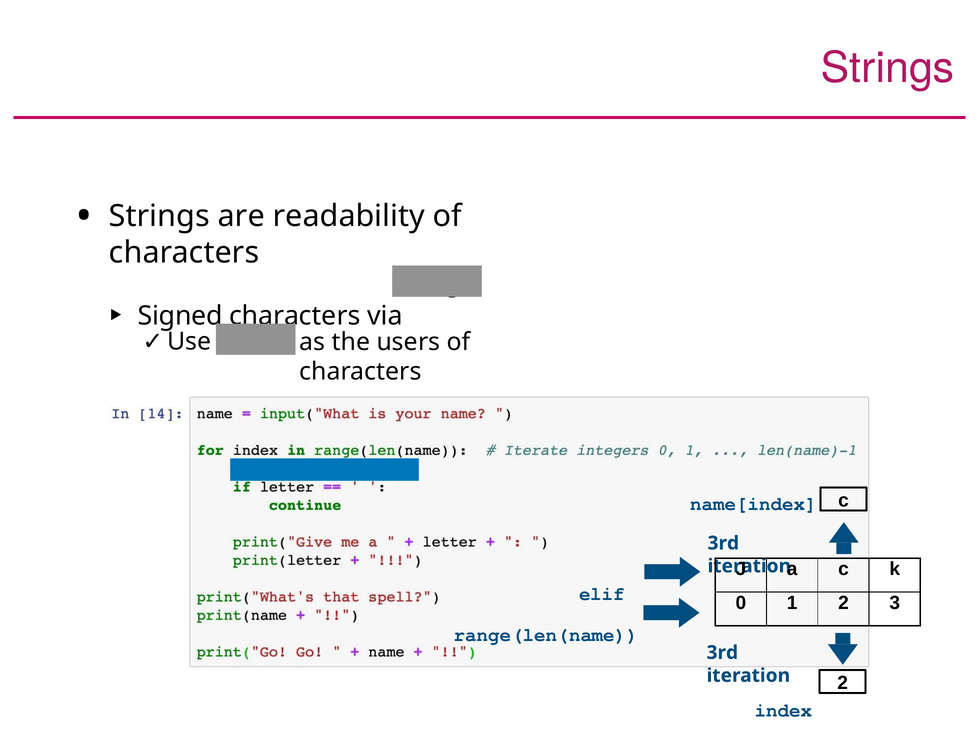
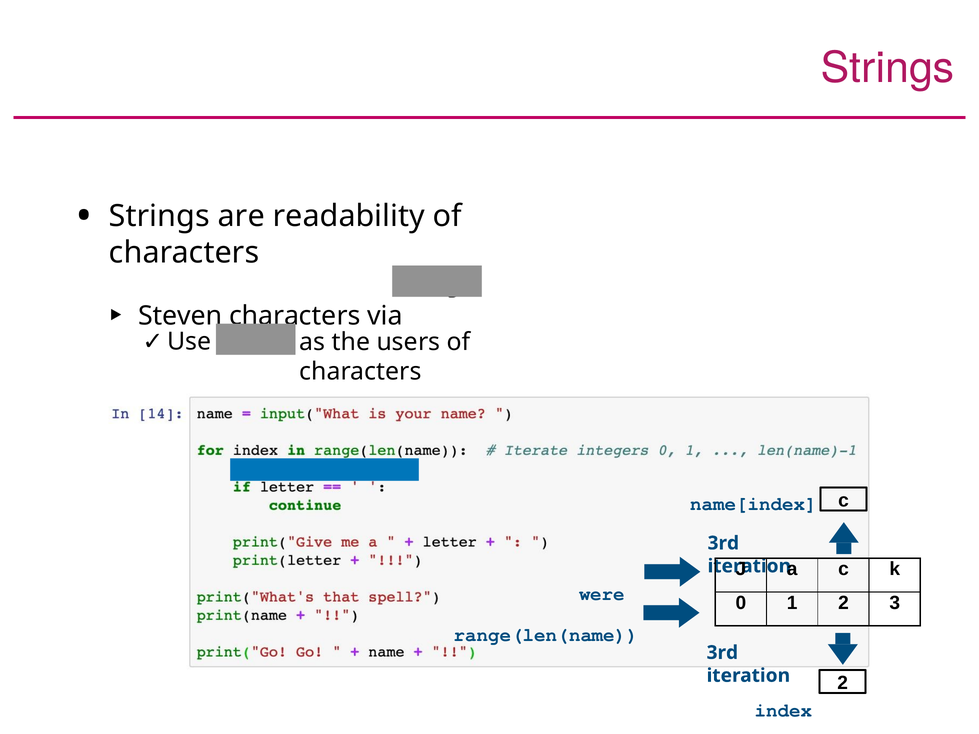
Signed: Signed -> Steven
elif: elif -> were
